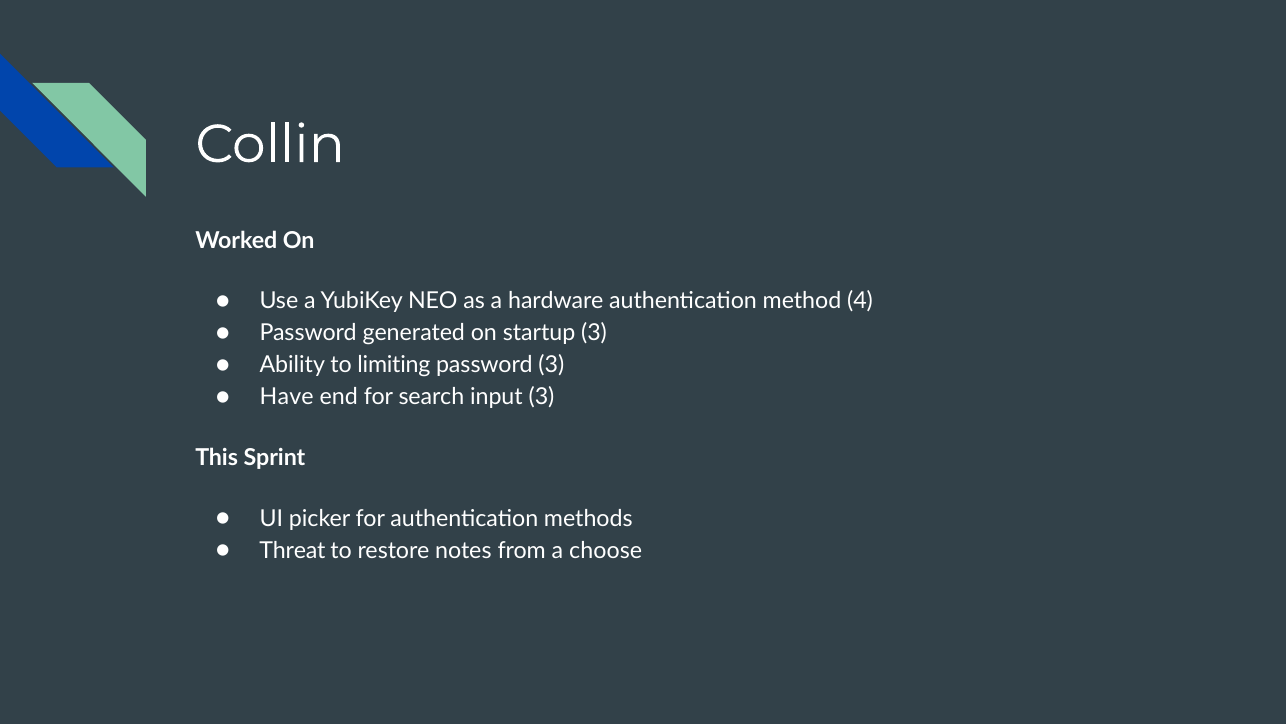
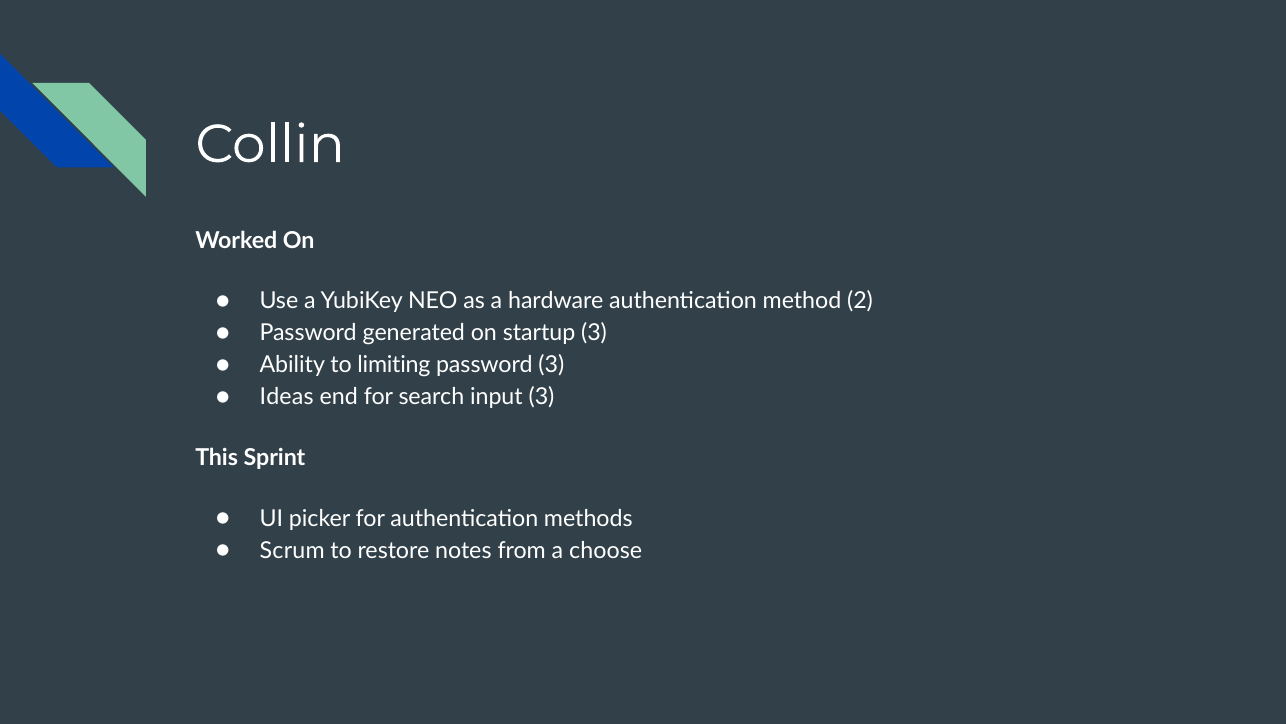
4: 4 -> 2
Have: Have -> Ideas
Threat: Threat -> Scrum
